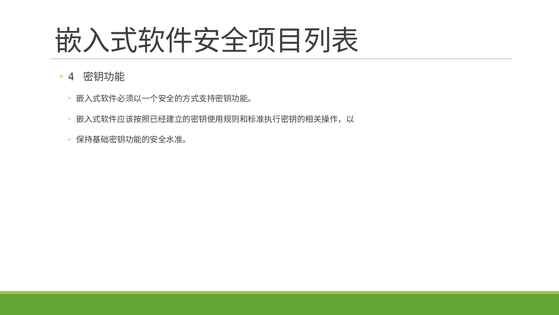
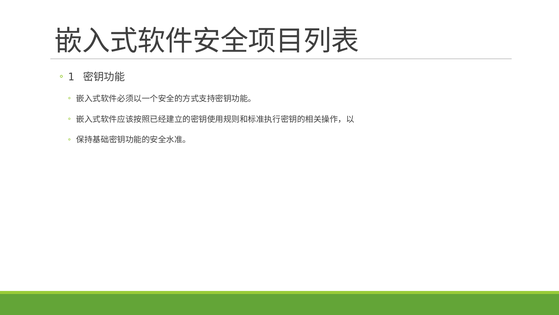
4: 4 -> 1
